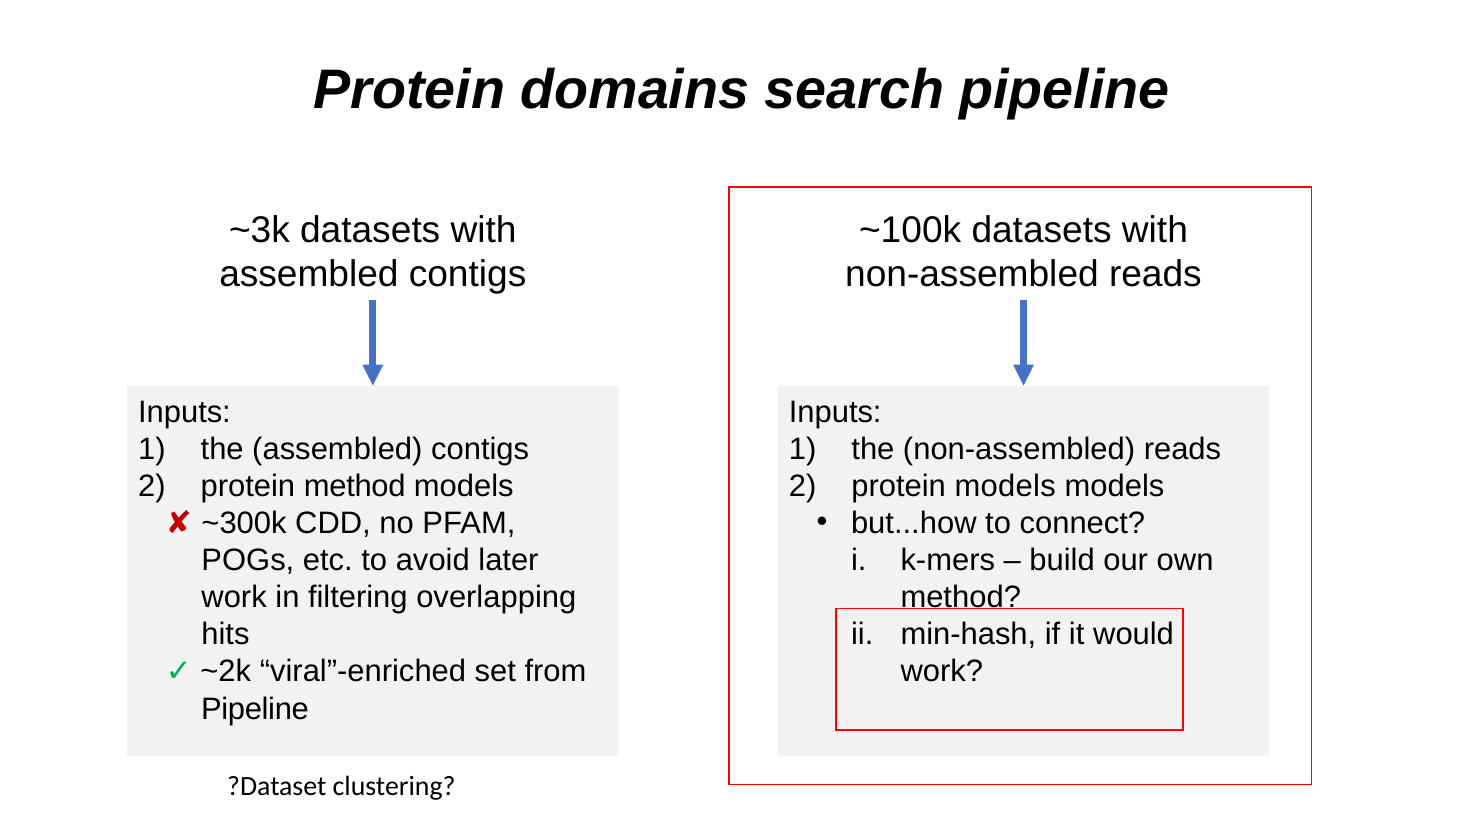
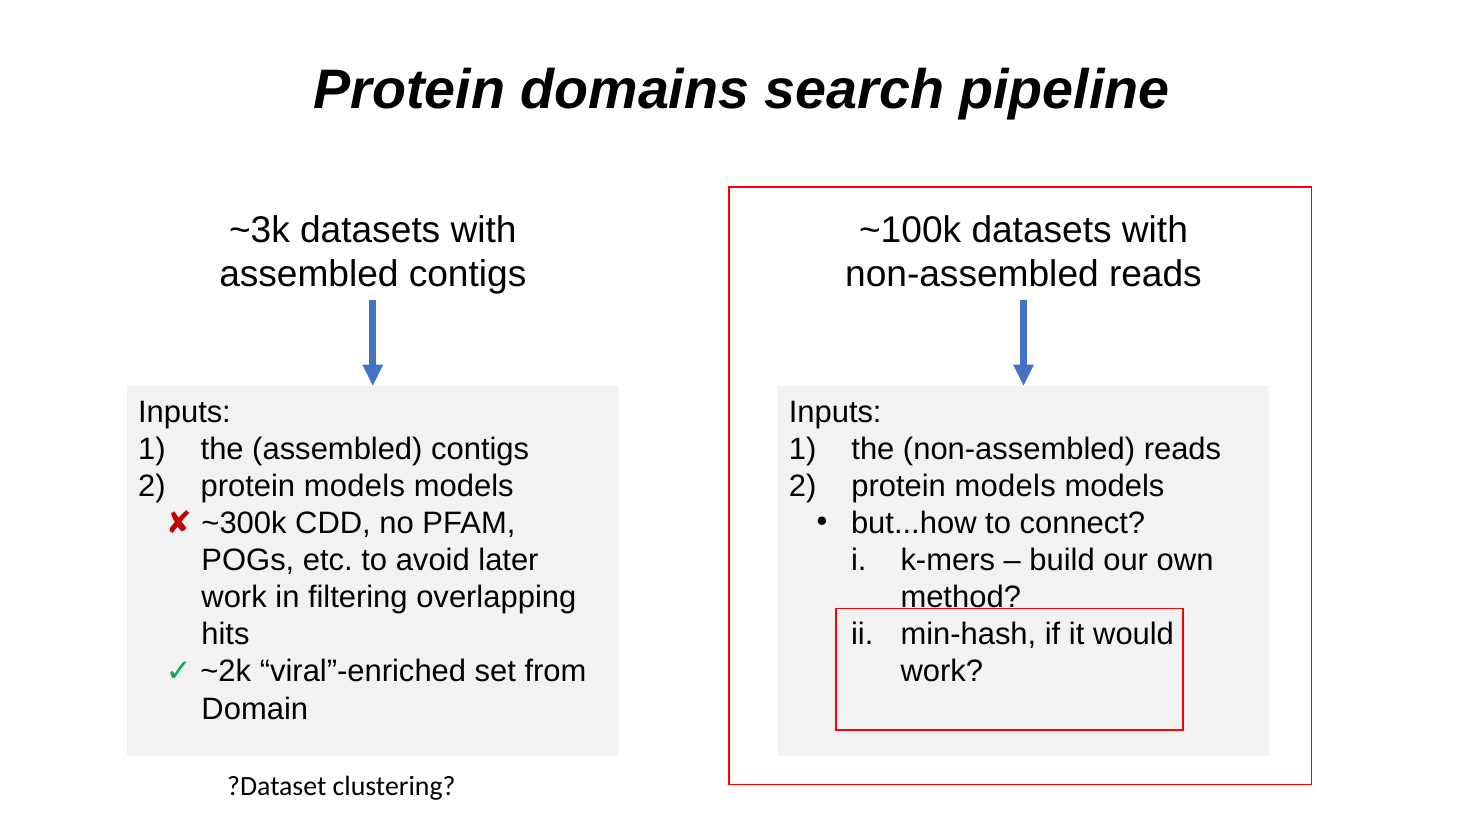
method at (355, 486): method -> models
Pipeline at (255, 709): Pipeline -> Domain
